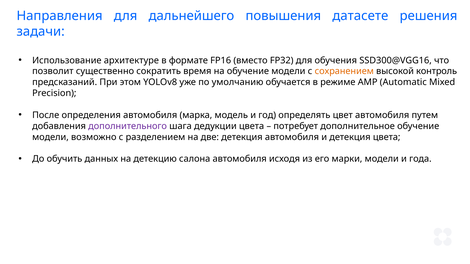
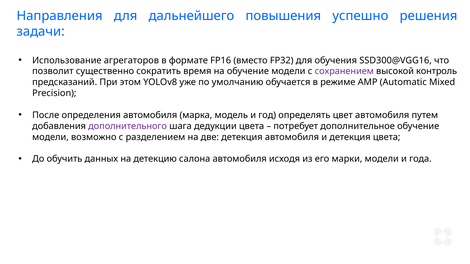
датасете: датасете -> успешно
архитектуре: архитектуре -> агрегаторов
сохранением colour: orange -> purple
